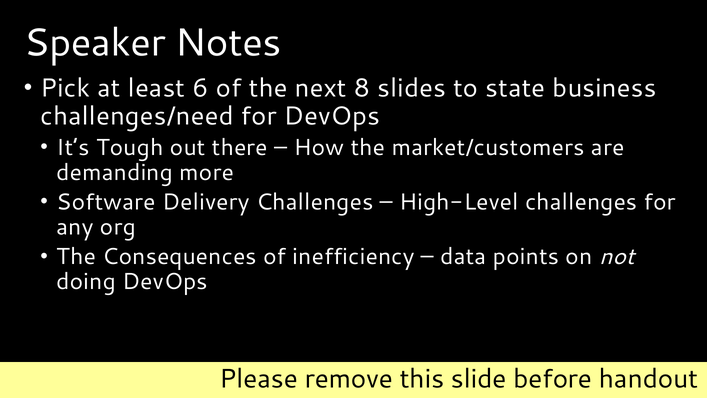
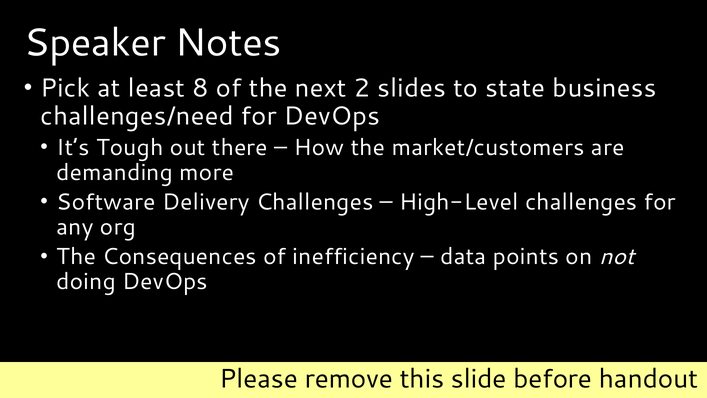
6: 6 -> 8
8: 8 -> 2
